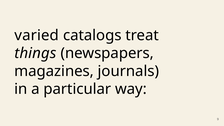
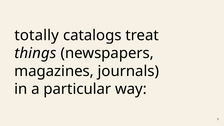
varied: varied -> totally
